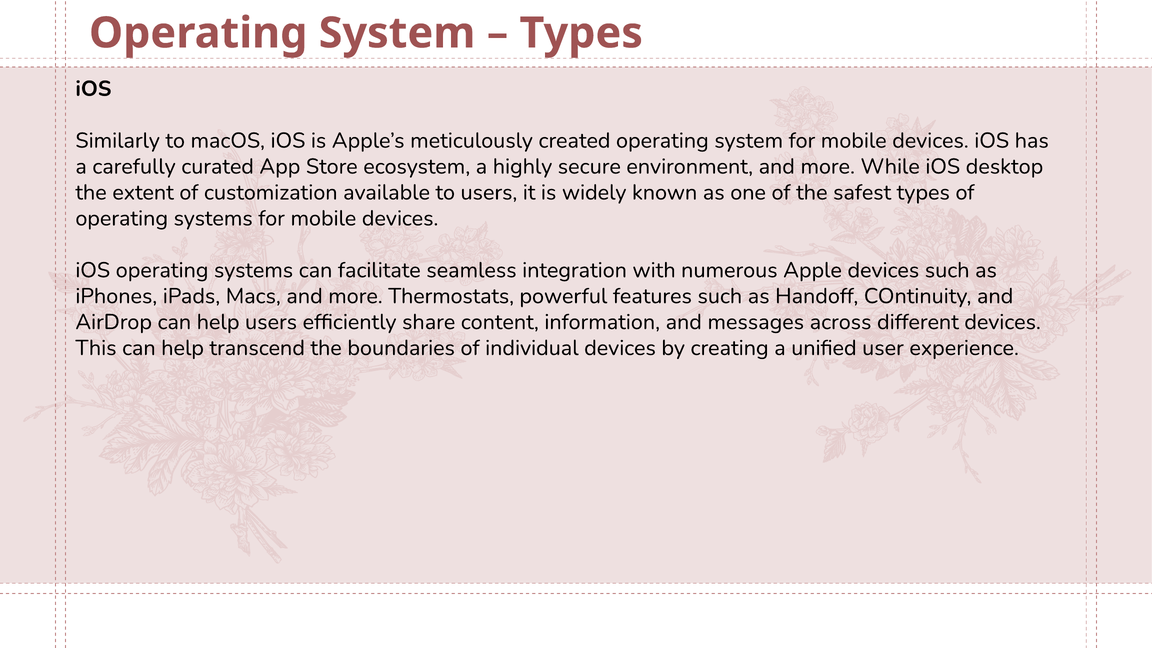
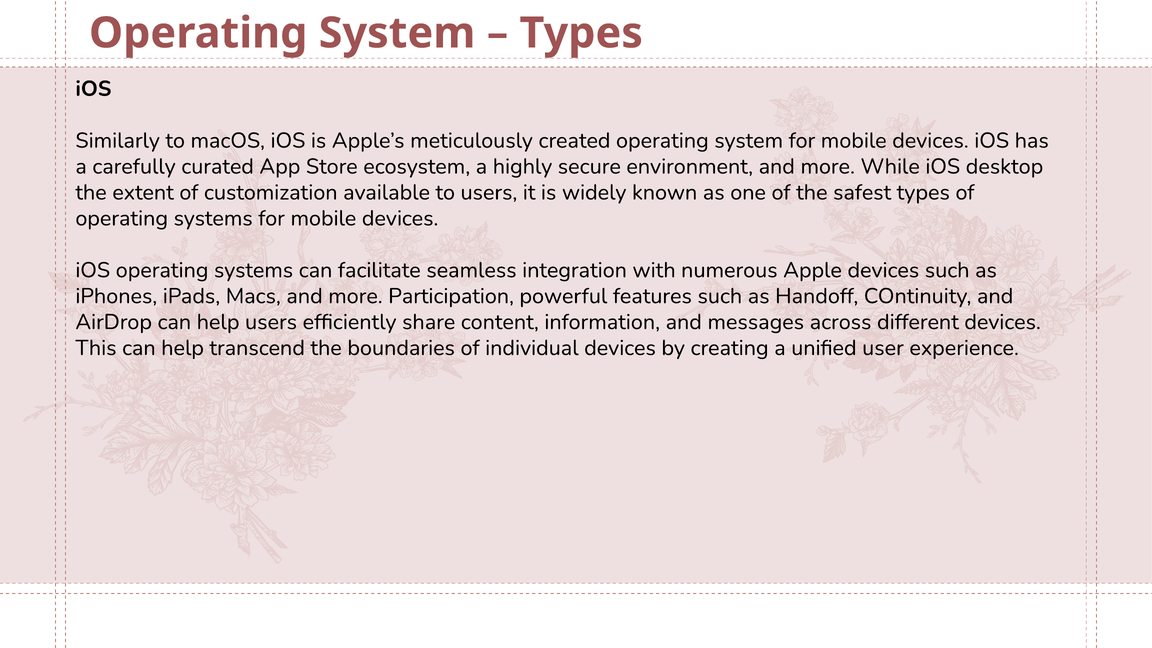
Thermostats: Thermostats -> Participation
